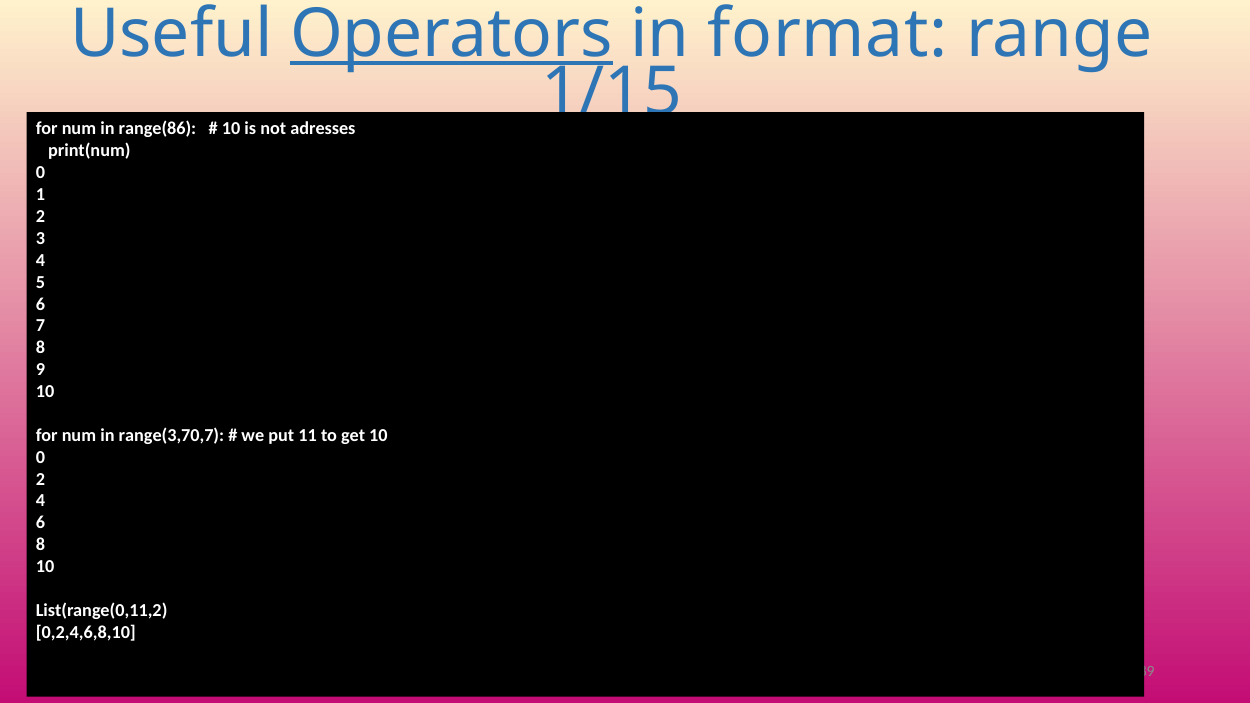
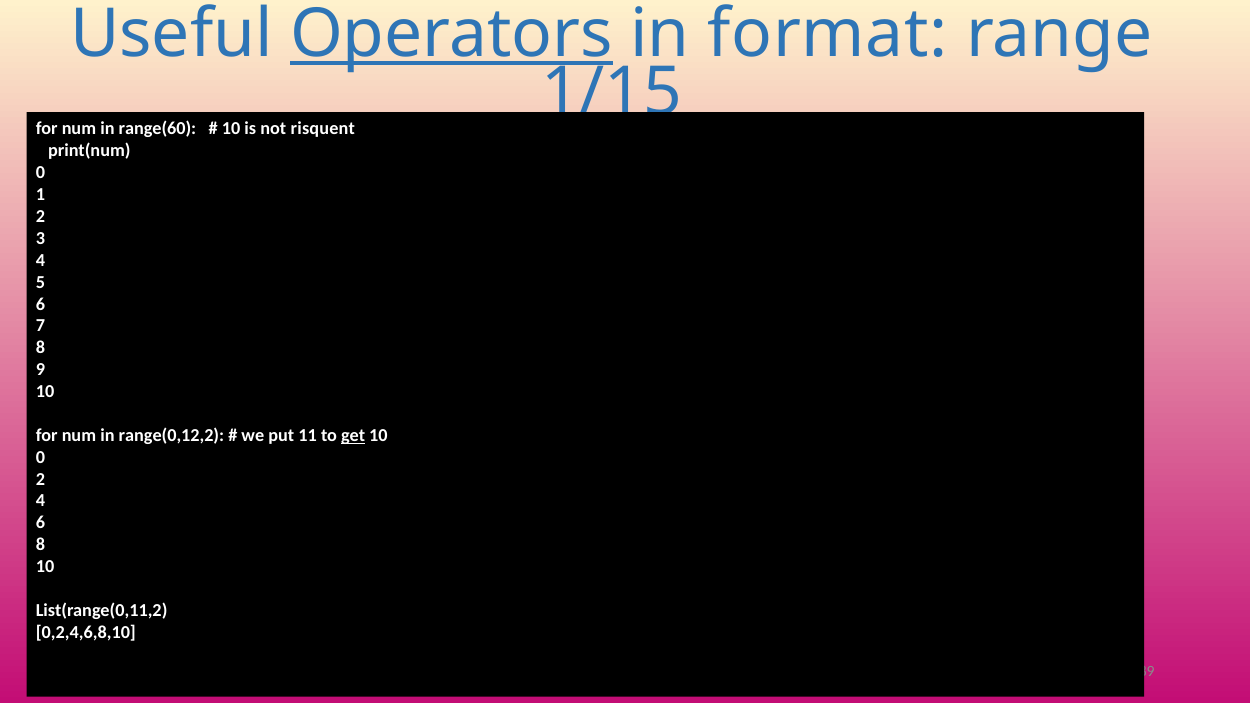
range(86: range(86 -> range(60
adresses: adresses -> risquent
range(3,70,7: range(3,70,7 -> range(0,12,2
get underline: none -> present
